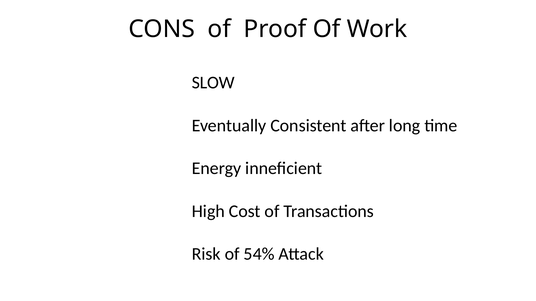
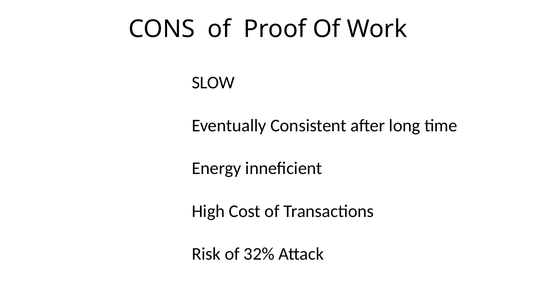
54%: 54% -> 32%
